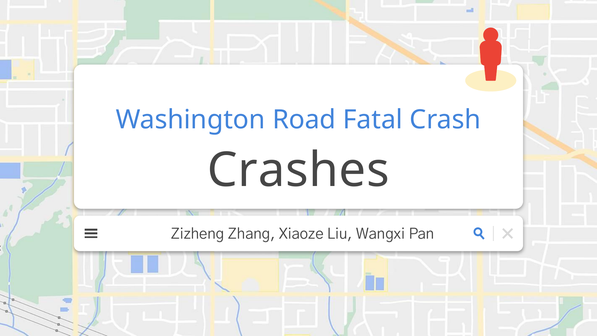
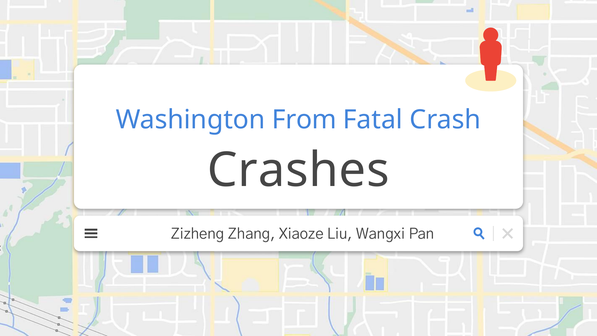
Road: Road -> From
